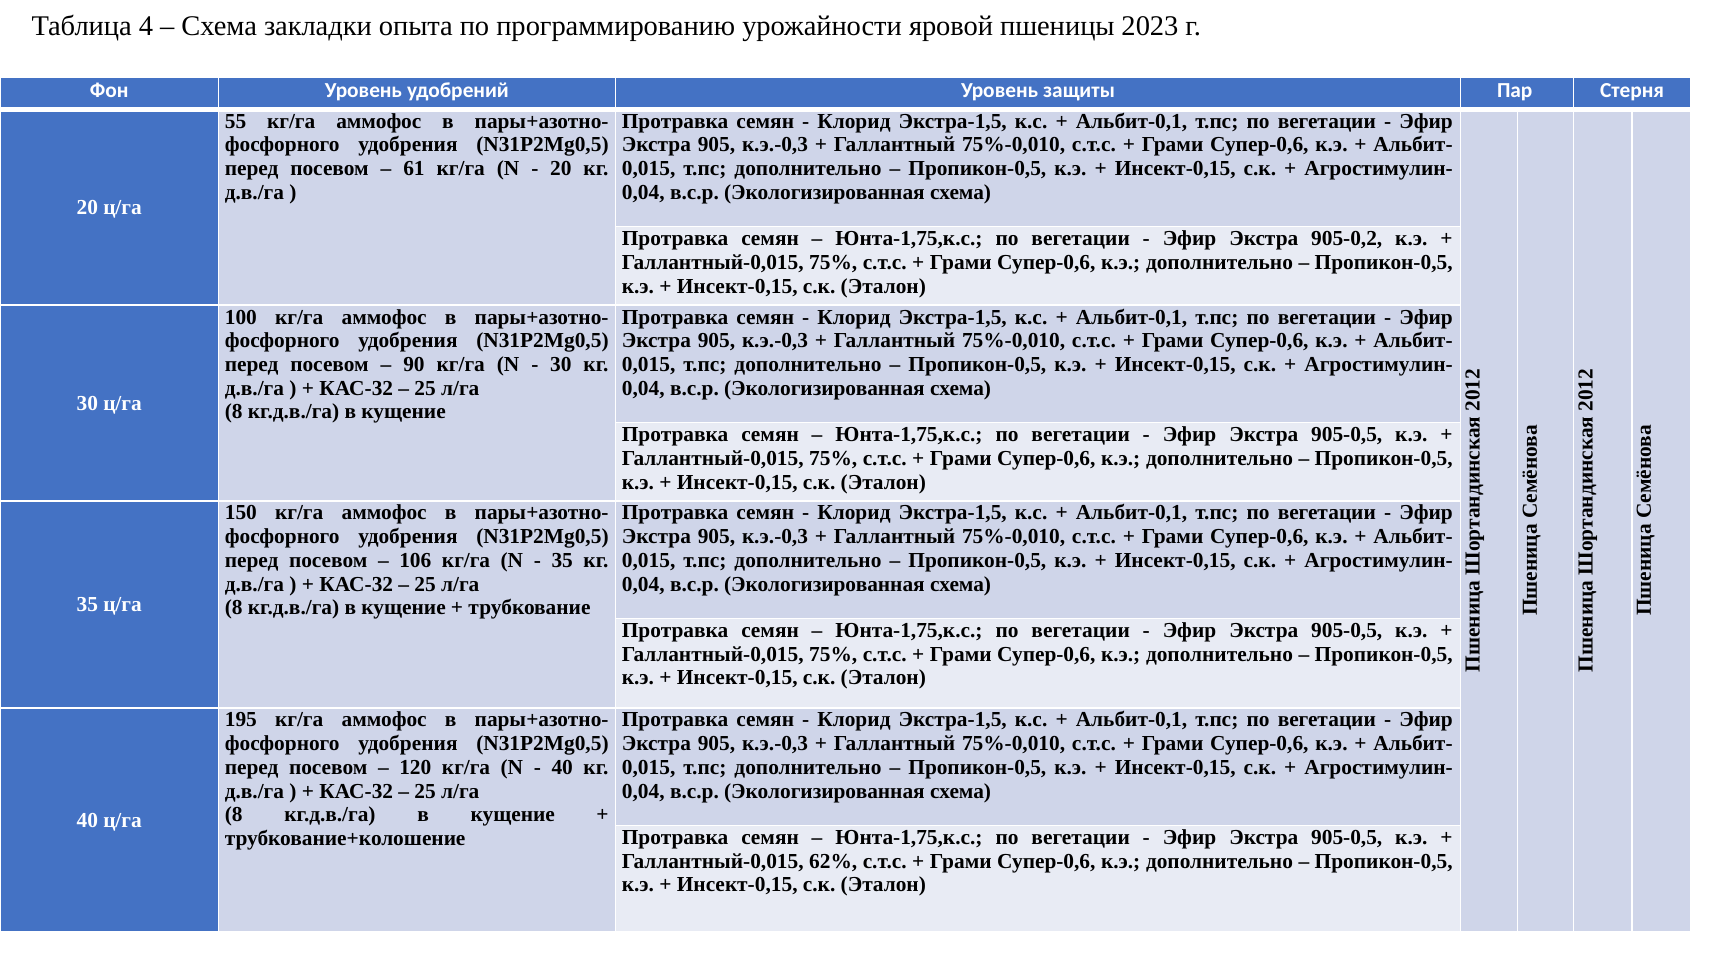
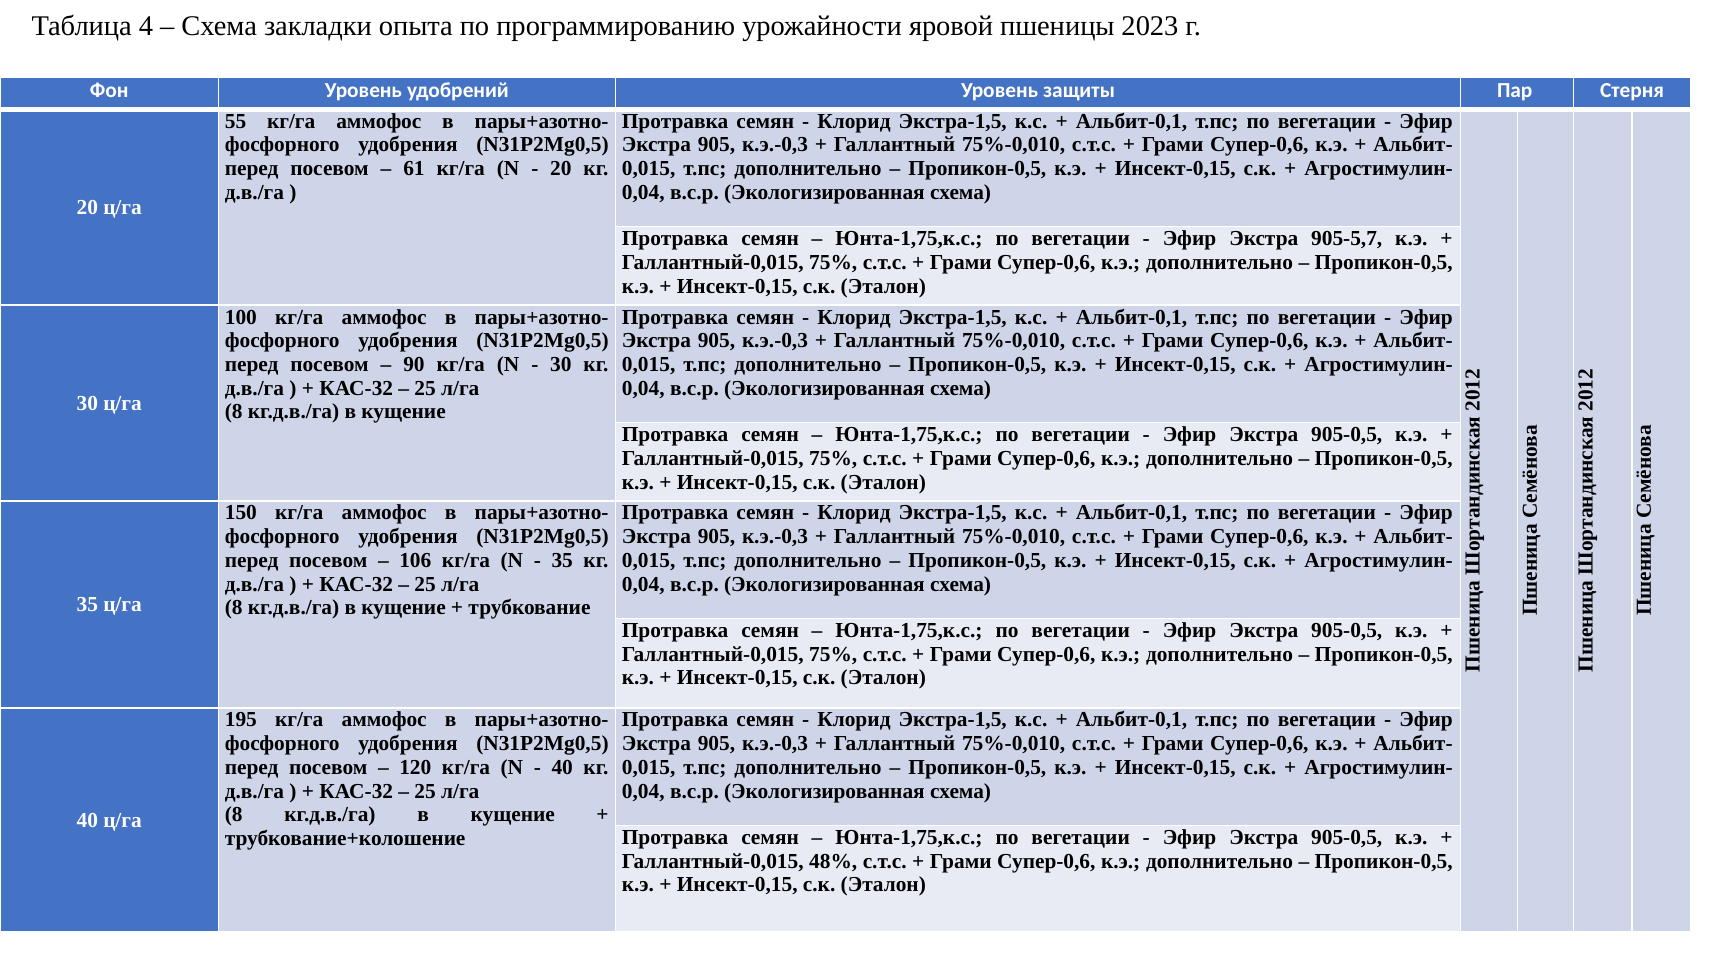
905-0,2: 905-0,2 -> 905-5,7
62%: 62% -> 48%
